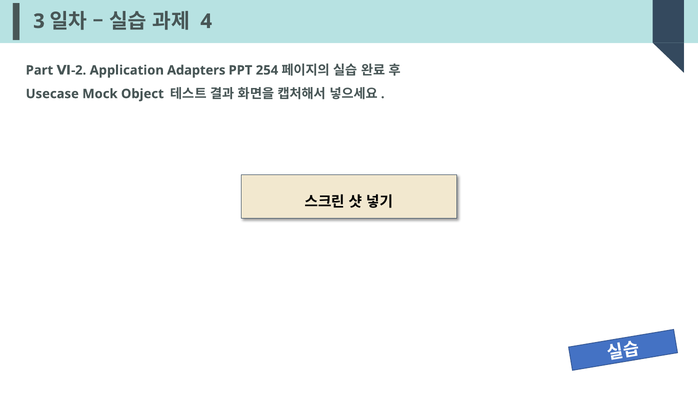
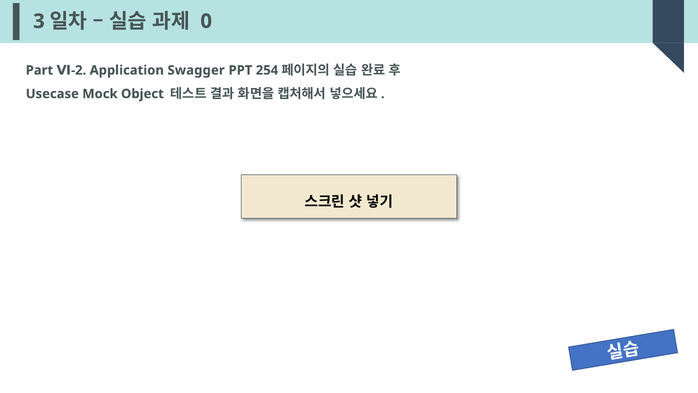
4: 4 -> 0
Adapters: Adapters -> Swagger
